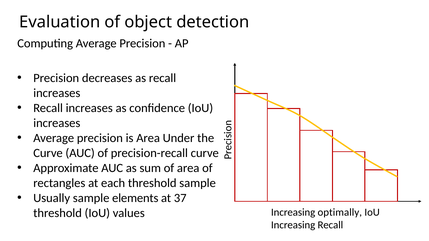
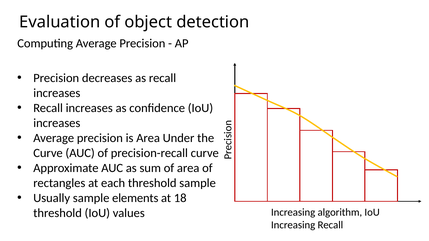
37: 37 -> 18
optimally: optimally -> algorithm
